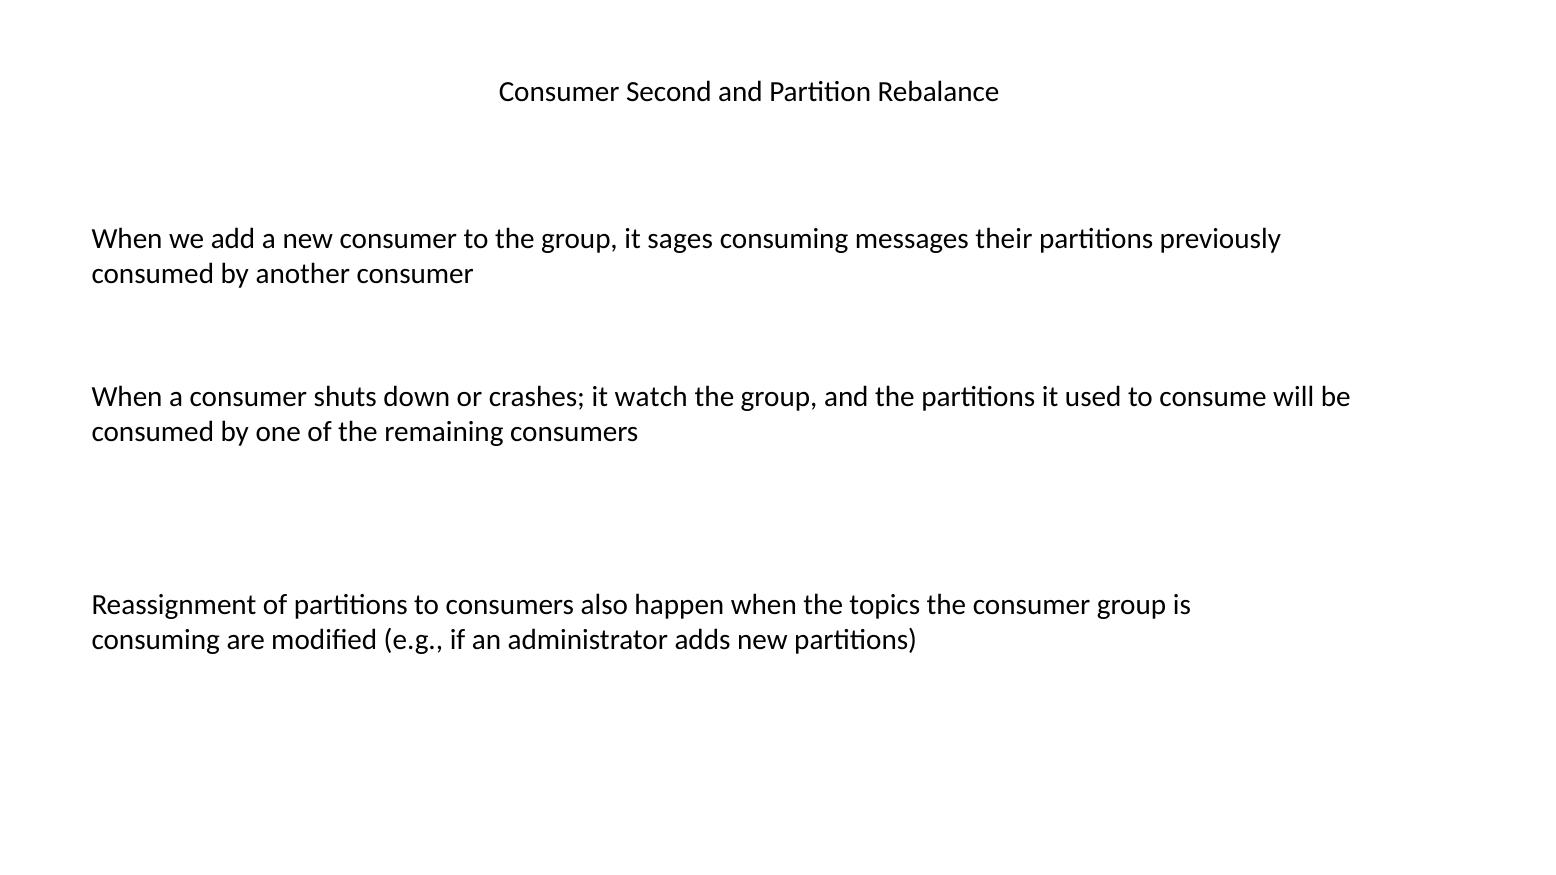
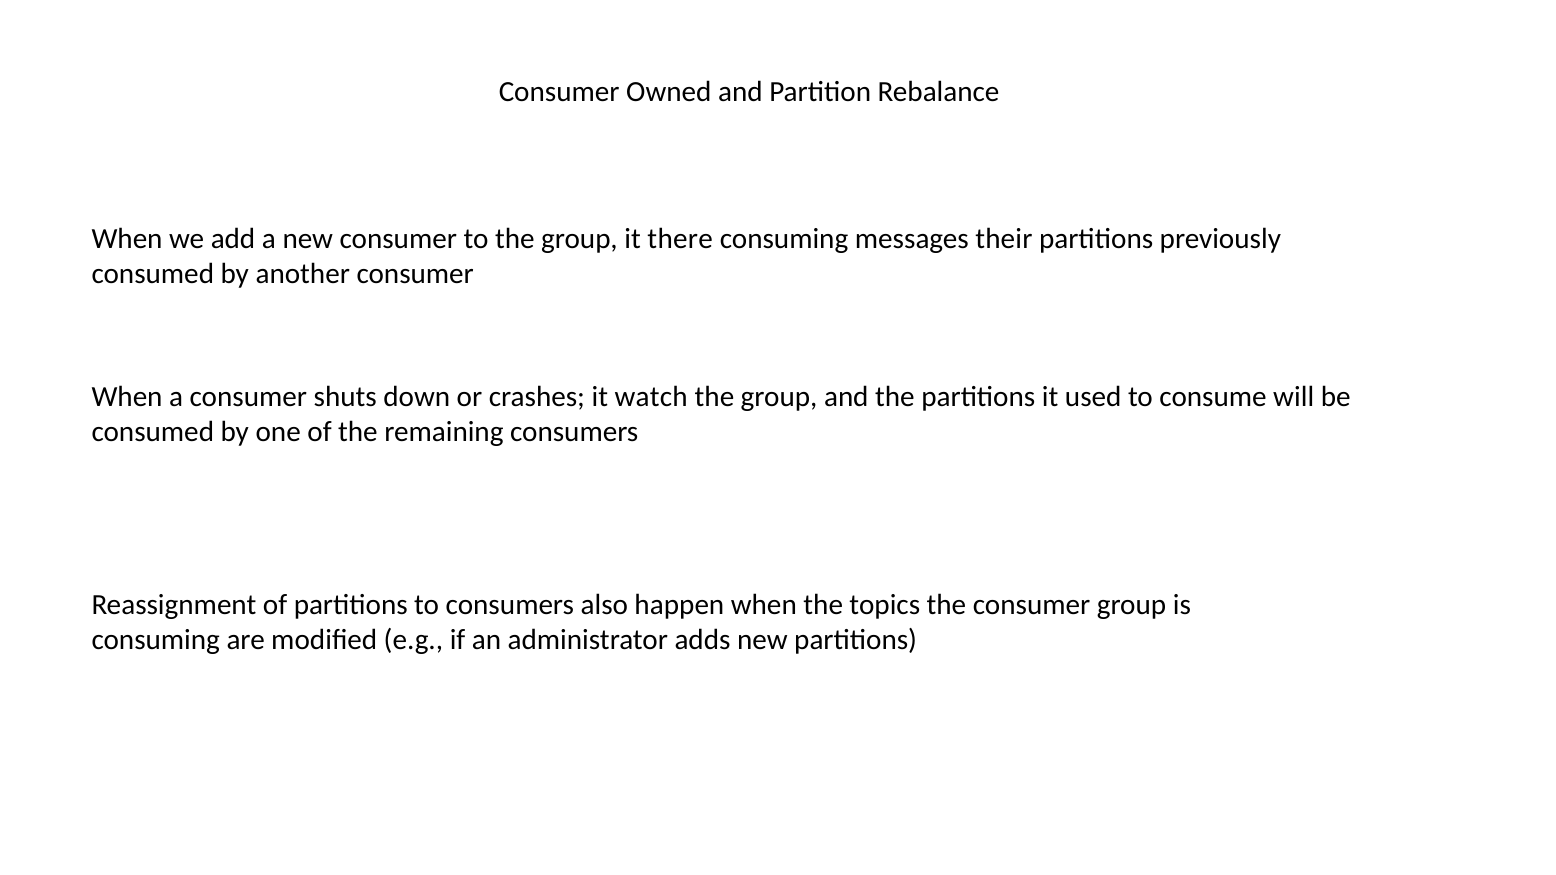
Second: Second -> Owned
sages: sages -> there
